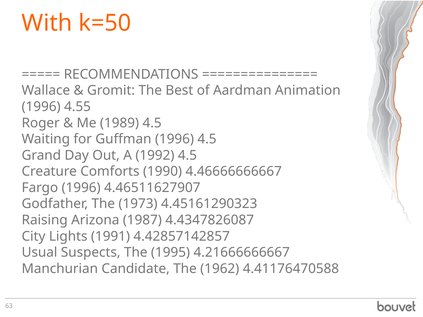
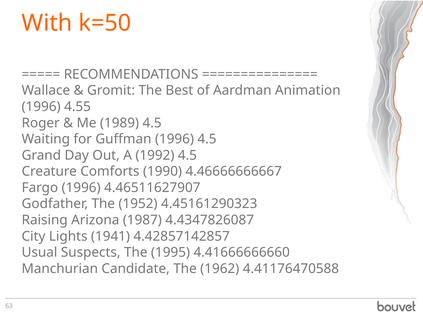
1973: 1973 -> 1952
1991: 1991 -> 1941
4.21666666667: 4.21666666667 -> 4.41666666660
